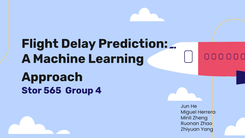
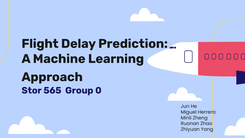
4: 4 -> 0
